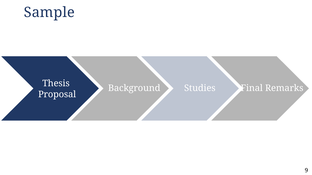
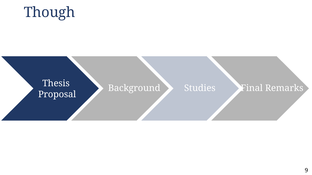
Sample: Sample -> Though
